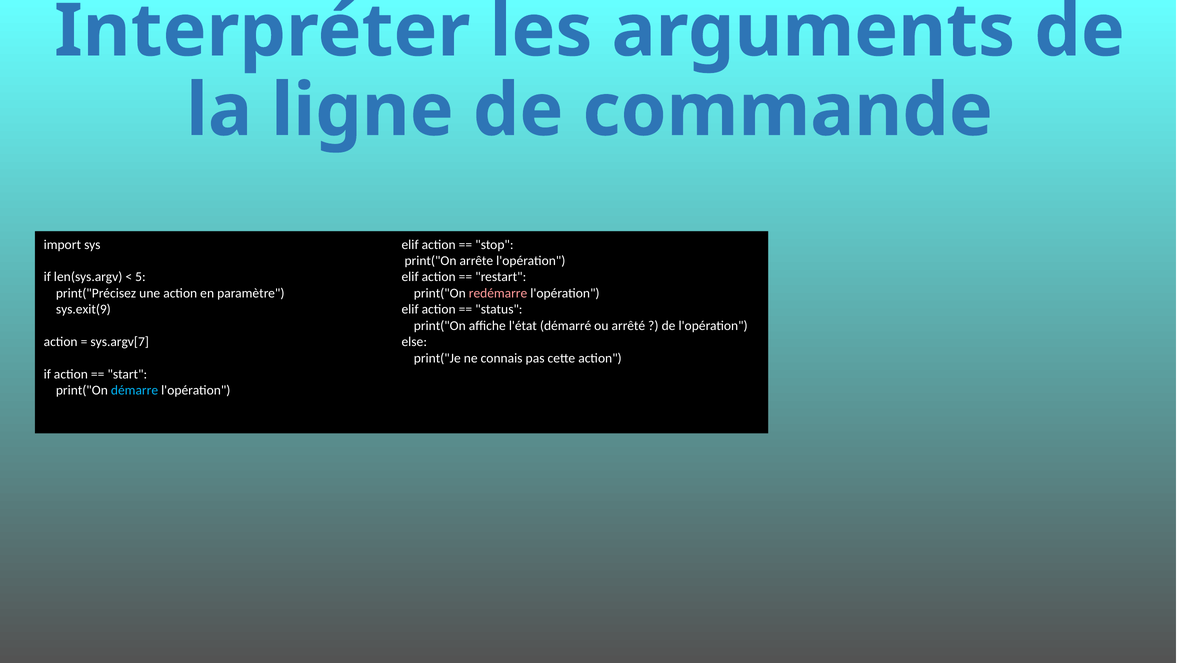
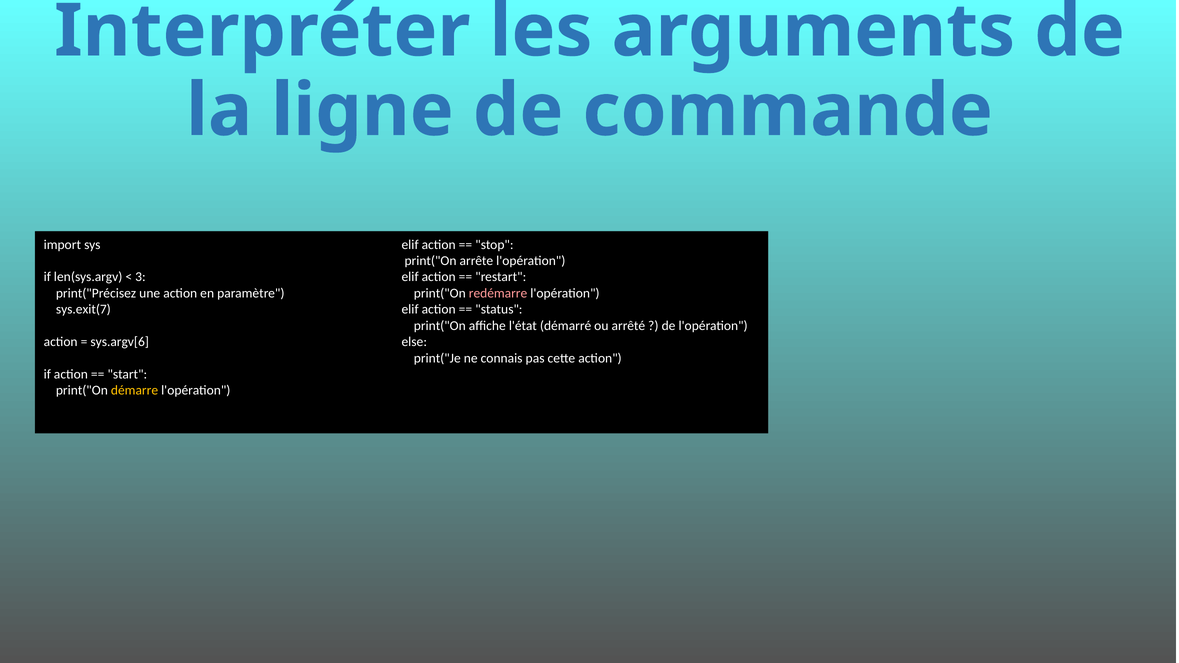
5: 5 -> 3
sys.exit(9: sys.exit(9 -> sys.exit(7
sys.argv[7: sys.argv[7 -> sys.argv[6
démarre colour: light blue -> yellow
